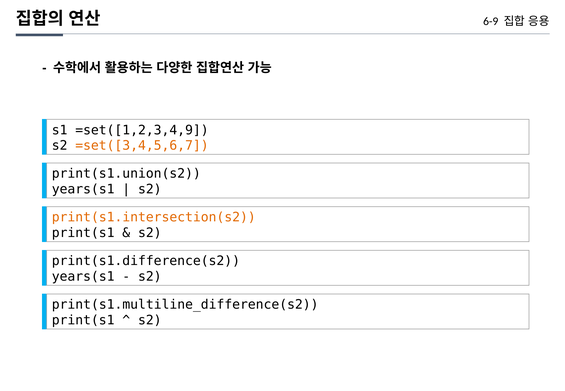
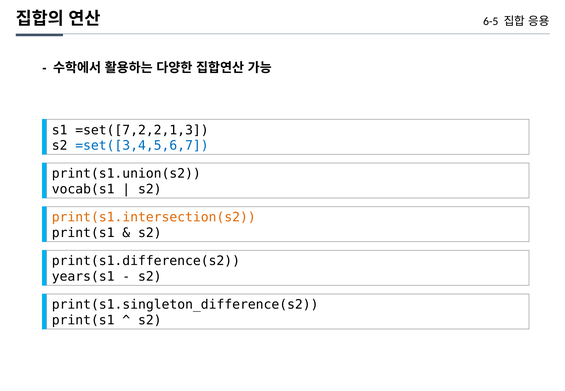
6-9: 6-9 -> 6-5
=set([1,2,3,4,9: =set([1,2,3,4,9 -> =set([7,2,2,1,3
=set([3,4,5,6,7 colour: orange -> blue
years(s1 at (83, 189): years(s1 -> vocab(s1
print(s1.multiline_difference(s2: print(s1.multiline_difference(s2 -> print(s1.singleton_difference(s2
